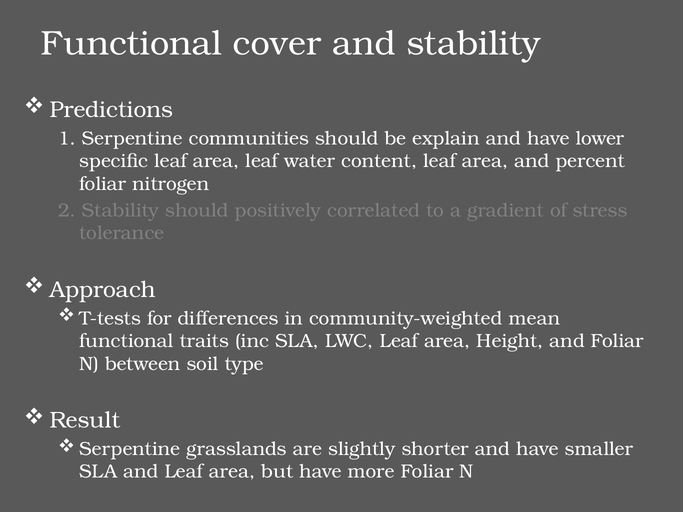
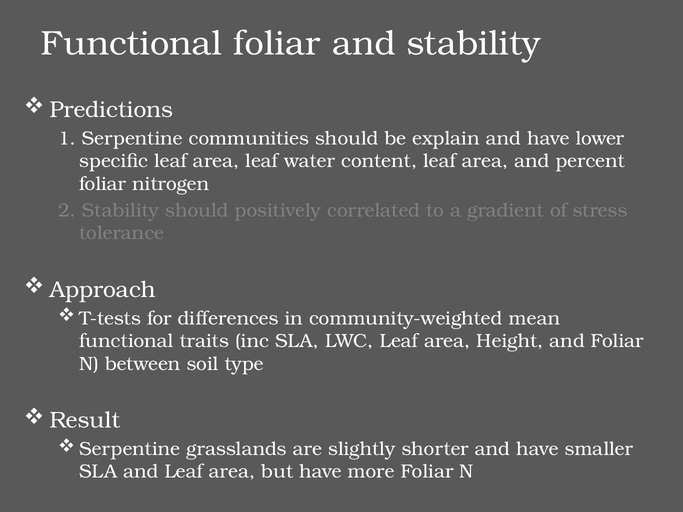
Functional cover: cover -> foliar
